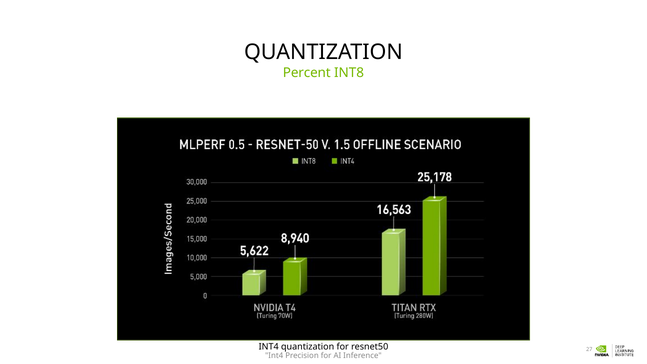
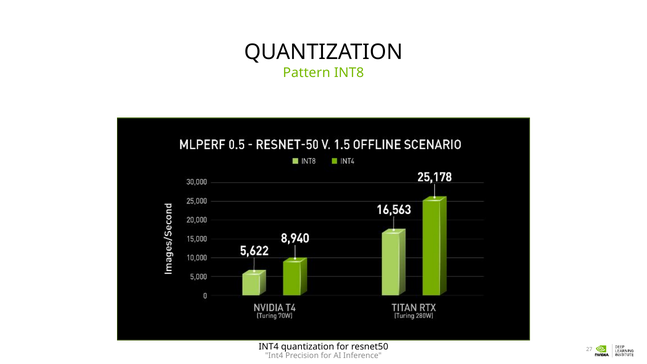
Percent: Percent -> Pattern
